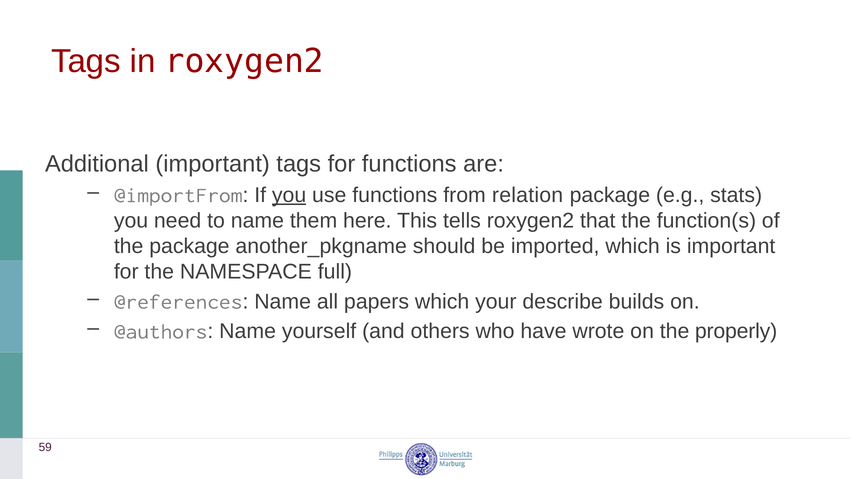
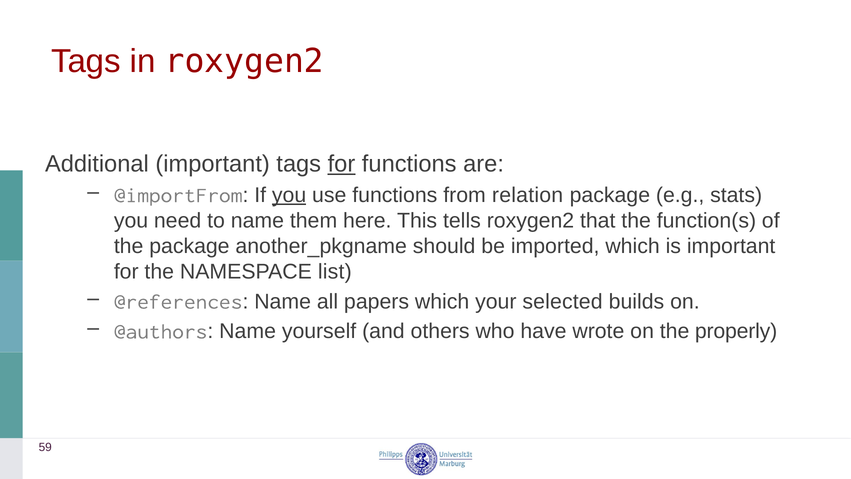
for at (341, 164) underline: none -> present
full: full -> list
describe: describe -> selected
